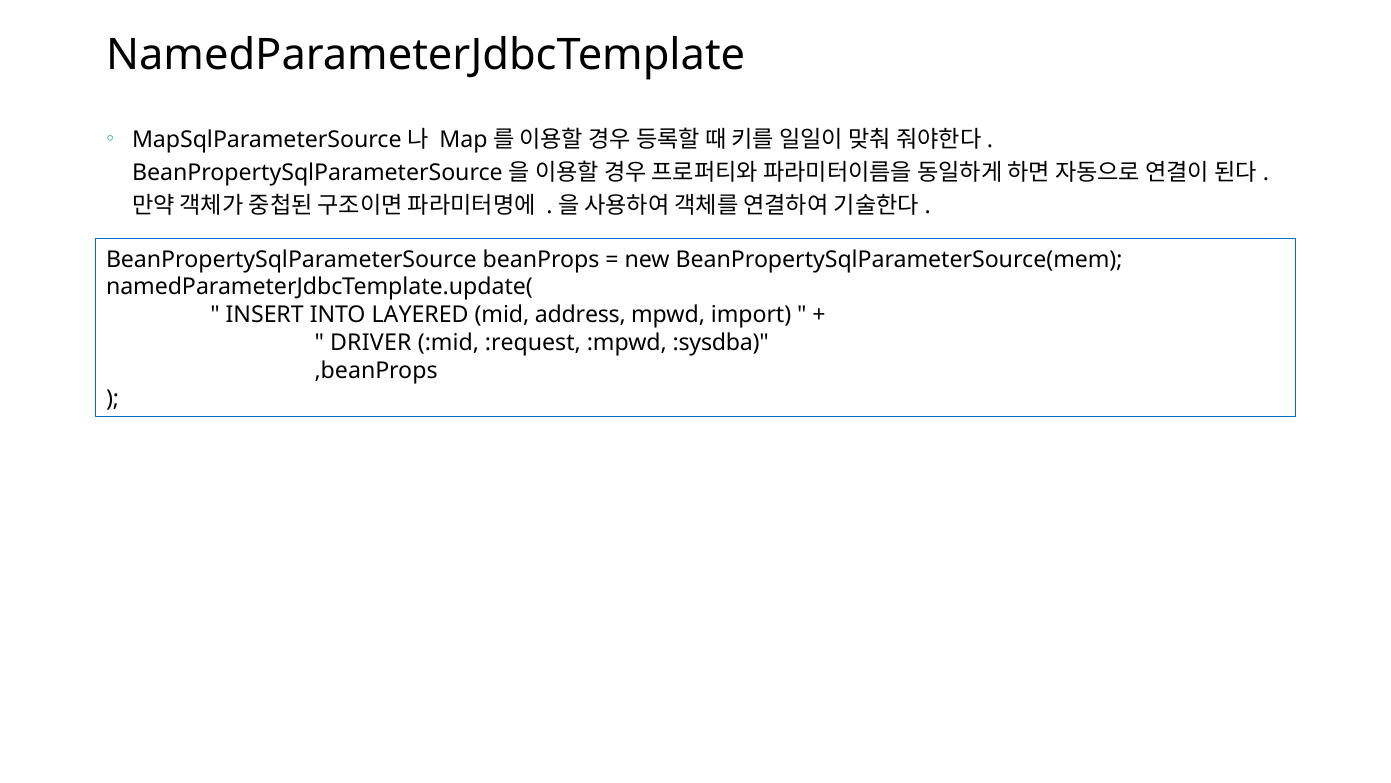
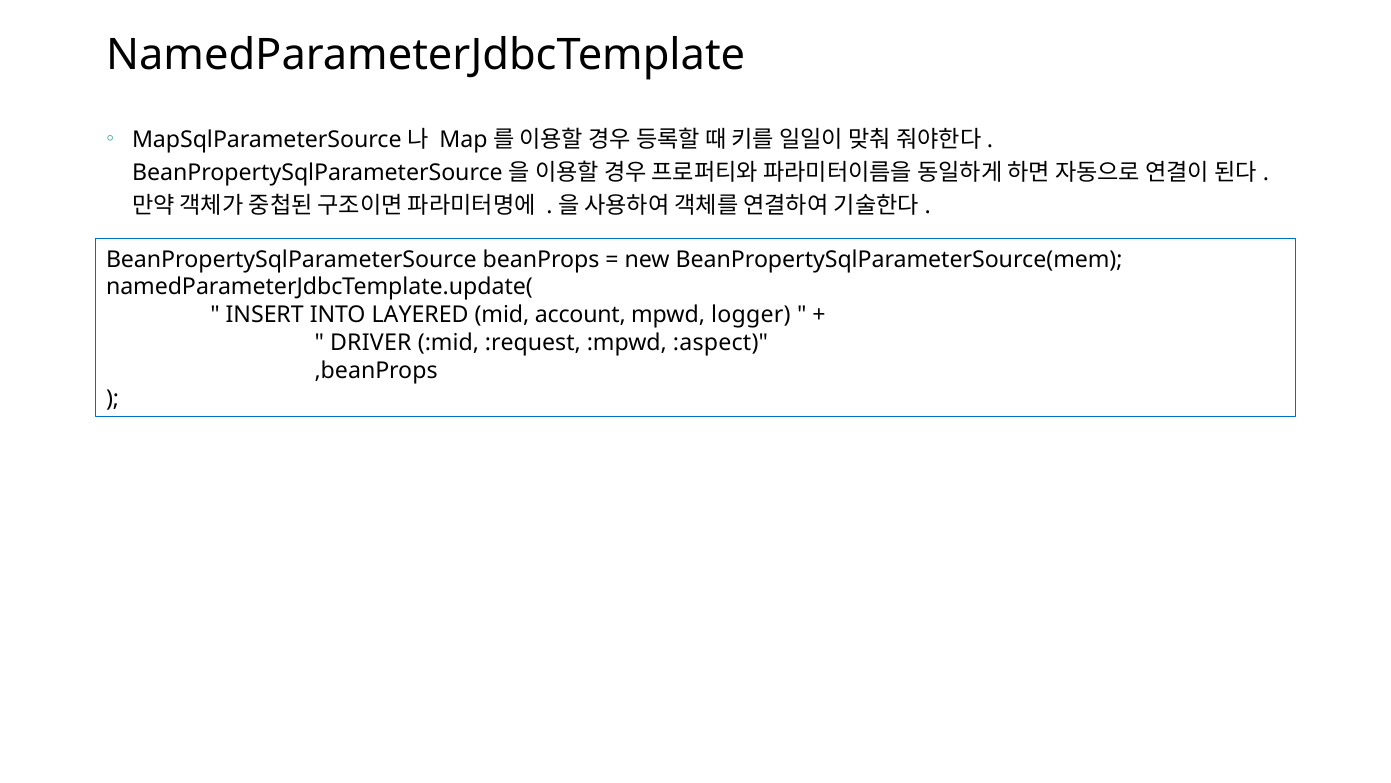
address: address -> account
import: import -> logger
:sysdba: :sysdba -> :aspect
